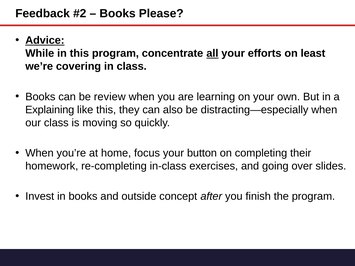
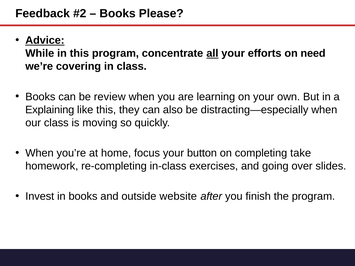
least: least -> need
their: their -> take
concept: concept -> website
